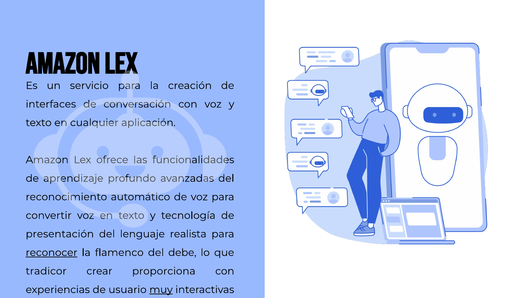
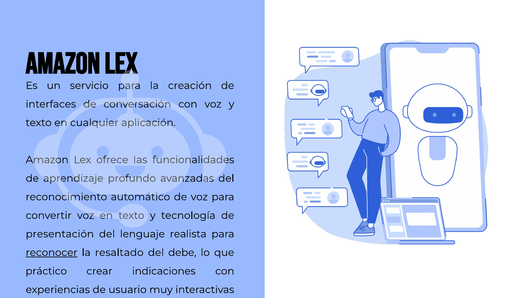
flamenco: flamenco -> resaltado
tradicor: tradicor -> práctico
proporciona: proporciona -> indicaciones
muy underline: present -> none
